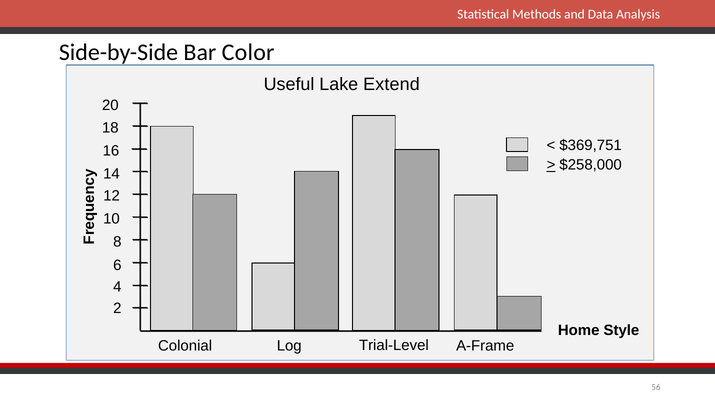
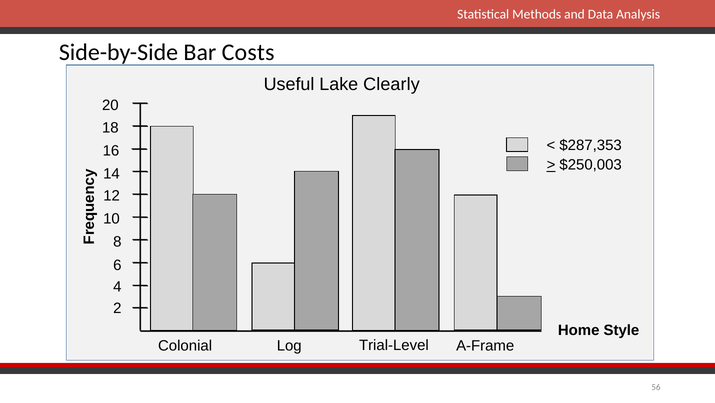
Color: Color -> Costs
Extend: Extend -> Clearly
$369,751: $369,751 -> $287,353
$258,000: $258,000 -> $250,003
